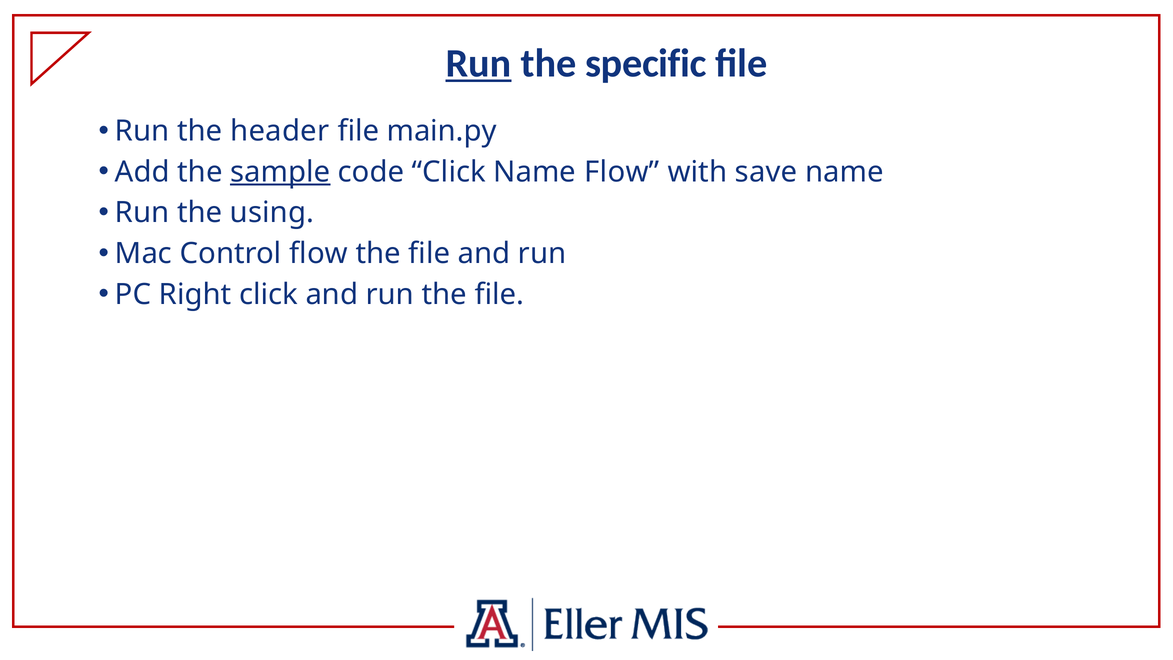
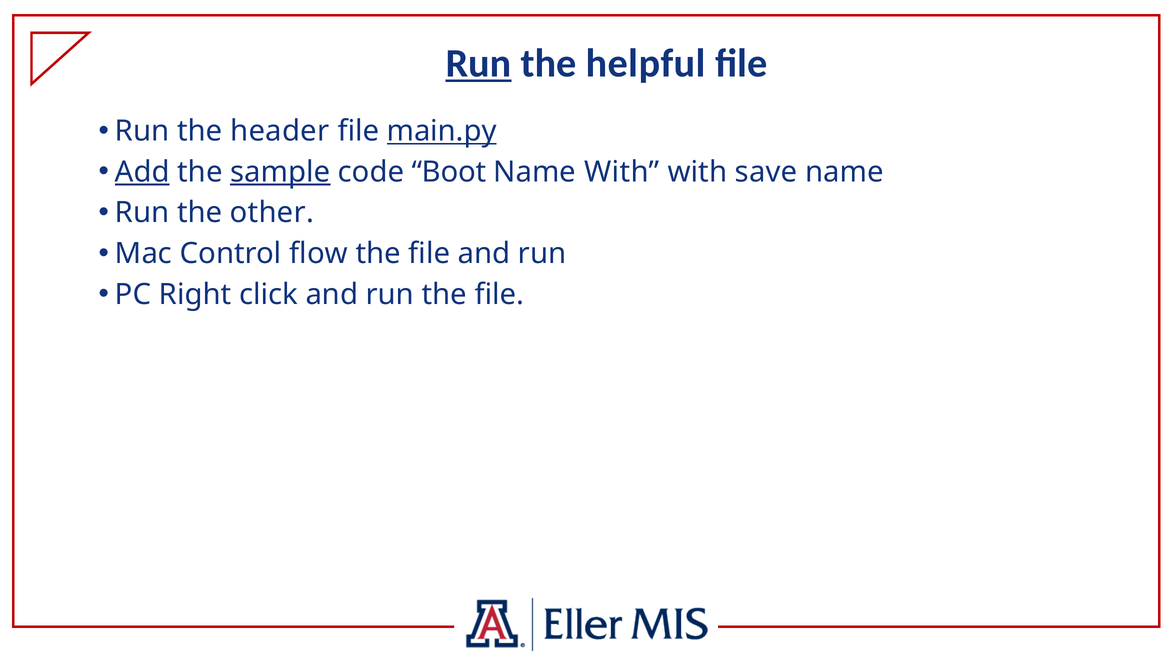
specific: specific -> helpful
main.py underline: none -> present
Add underline: none -> present
code Click: Click -> Boot
Name Flow: Flow -> With
using: using -> other
